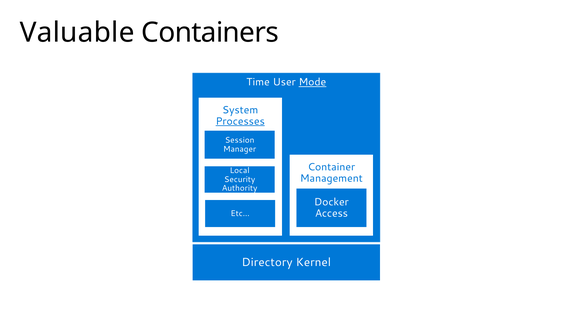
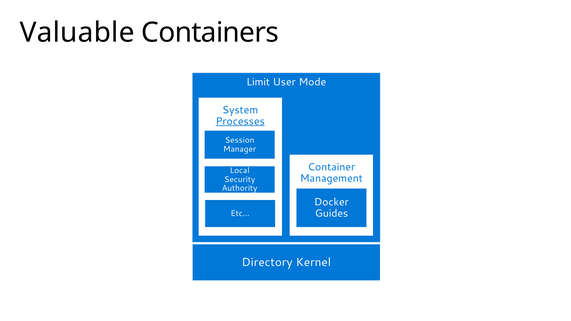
Time: Time -> Limit
Mode underline: present -> none
Access: Access -> Guides
